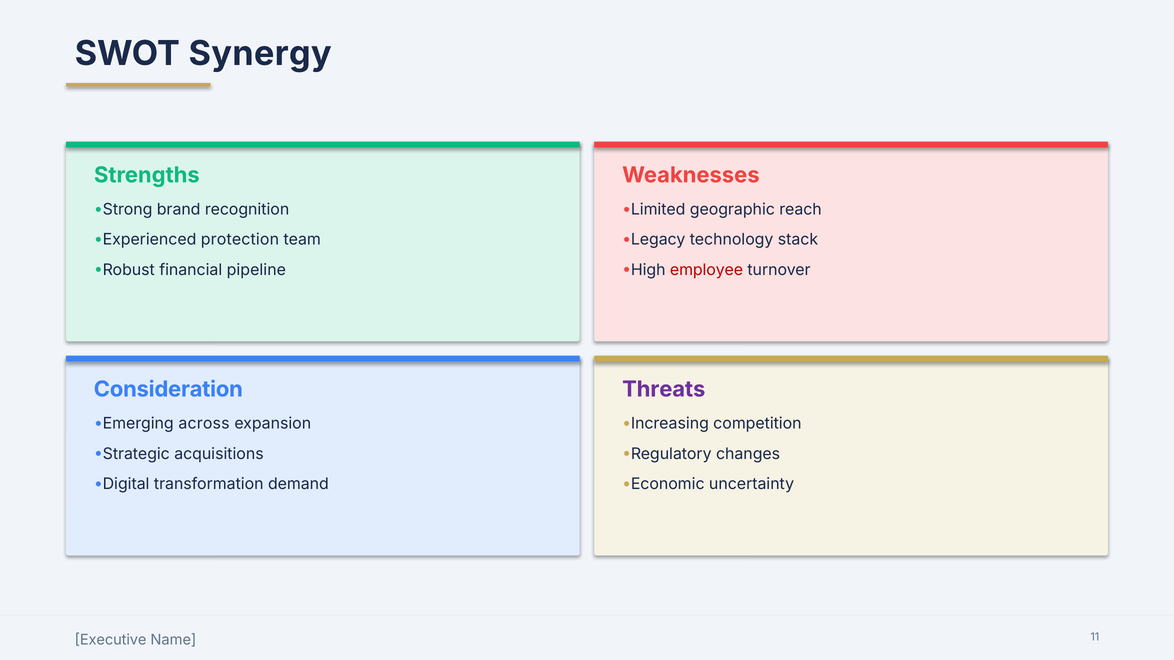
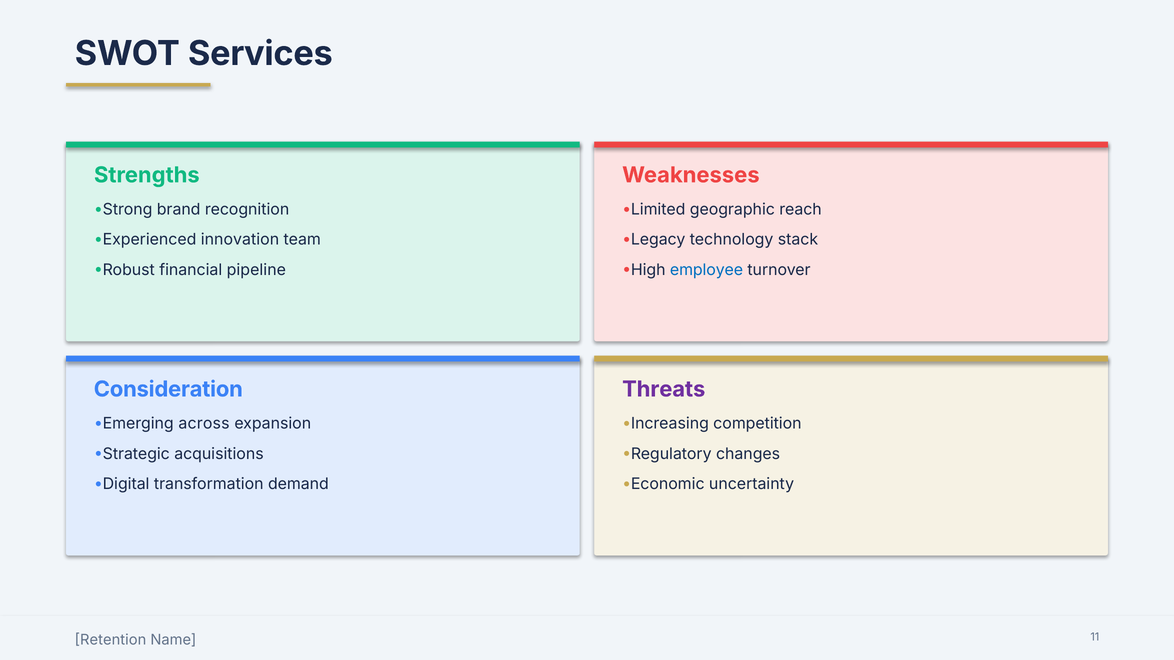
Synergy: Synergy -> Services
protection: protection -> innovation
employee colour: red -> blue
Executive: Executive -> Retention
